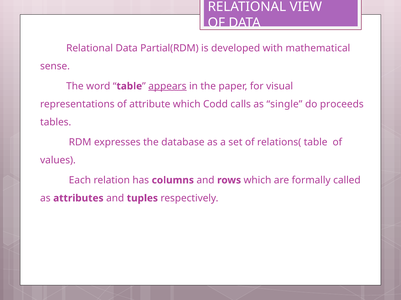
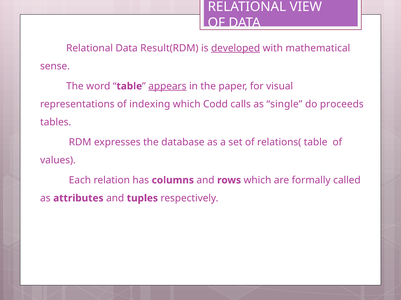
Partial(RDM: Partial(RDM -> Result(RDM
developed underline: none -> present
attribute: attribute -> indexing
